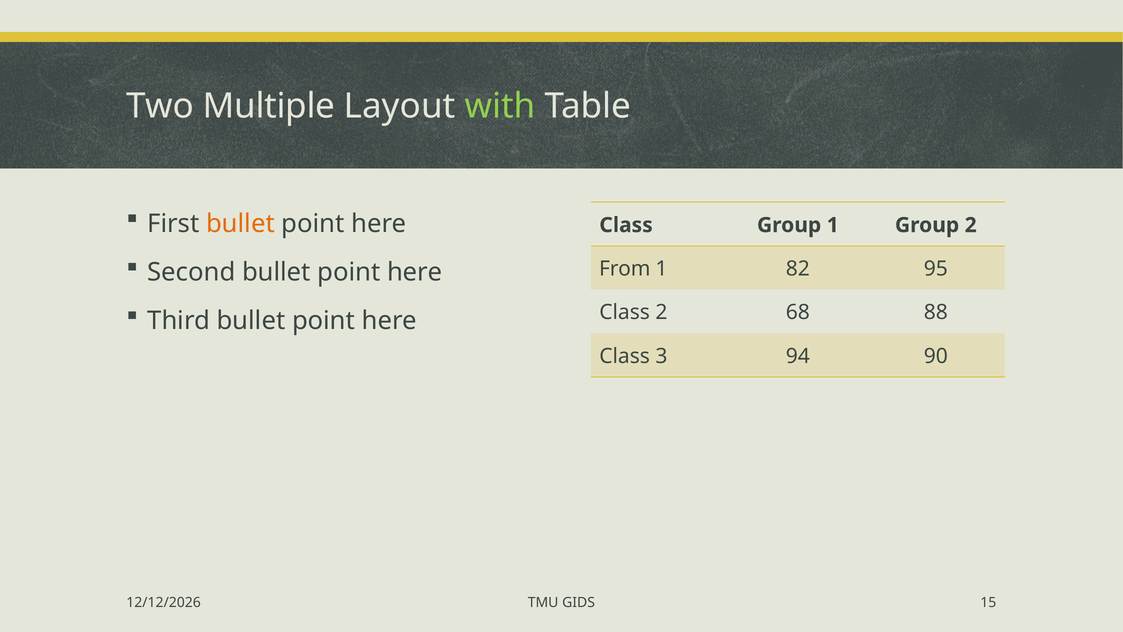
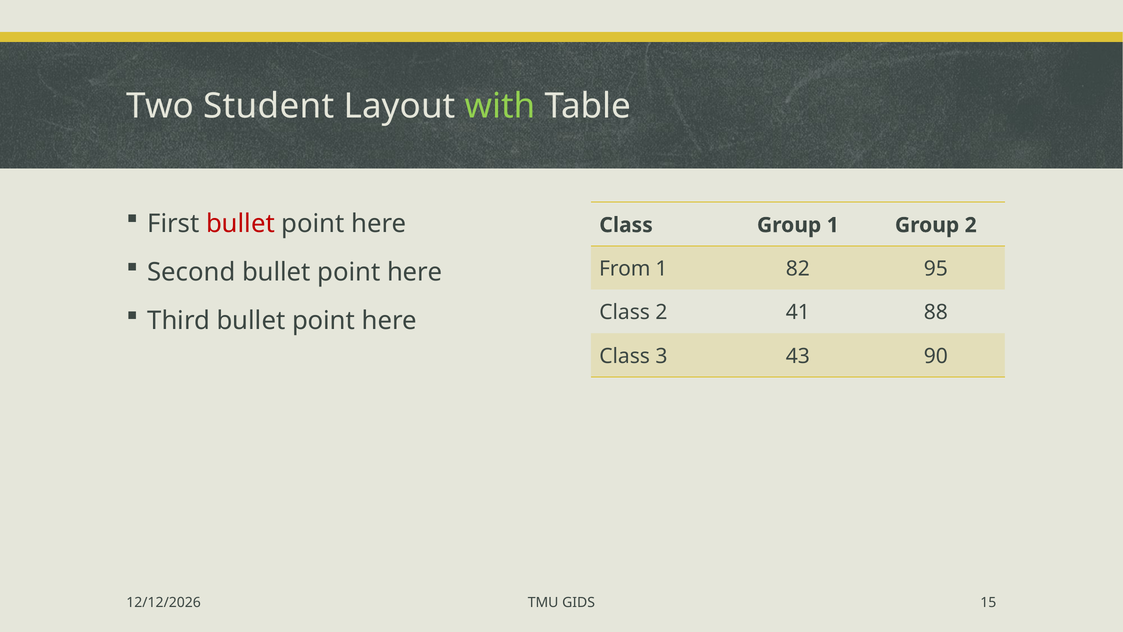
Multiple: Multiple -> Student
bullet at (241, 224) colour: orange -> red
68: 68 -> 41
94: 94 -> 43
